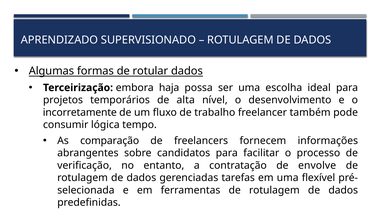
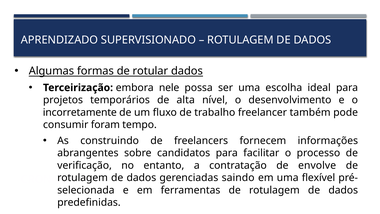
haja: haja -> nele
lógica: lógica -> foram
comparação: comparação -> construindo
tarefas: tarefas -> saindo
